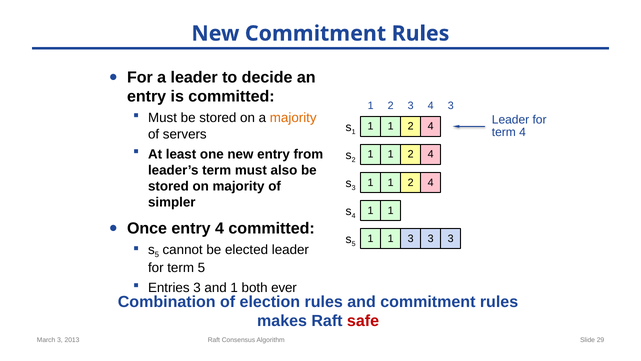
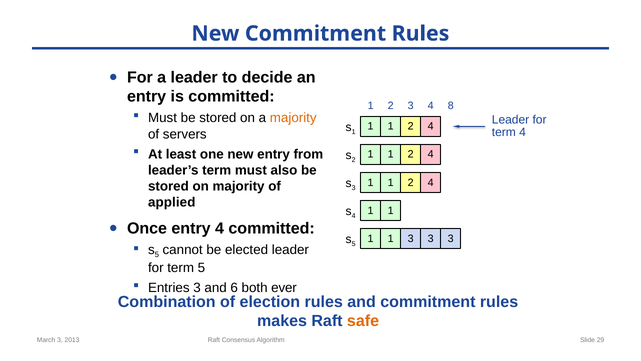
3 at (451, 106): 3 -> 8
simpler: simpler -> applied
and 1: 1 -> 6
safe colour: red -> orange
